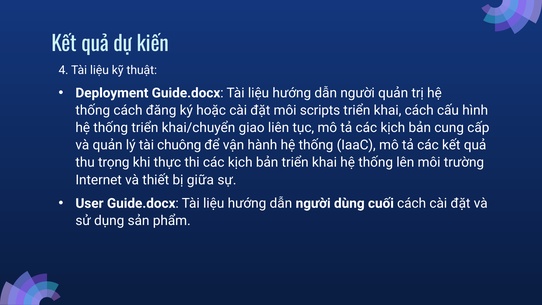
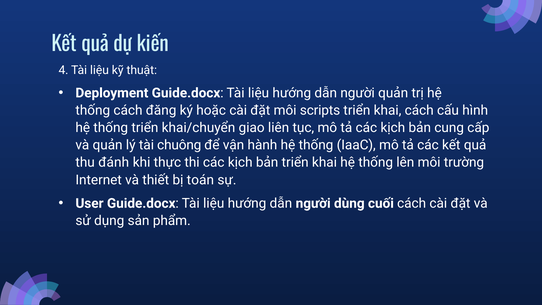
trọng: trọng -> đánh
giữa: giữa -> toán
